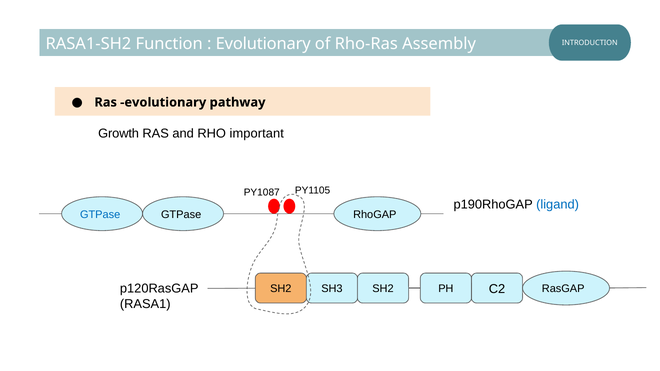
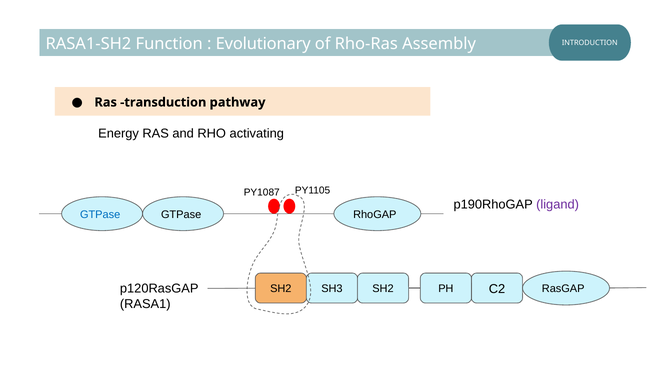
Ras evolutionary: evolutionary -> transduction
Growth: Growth -> Energy
important: important -> activating
ligand colour: blue -> purple
